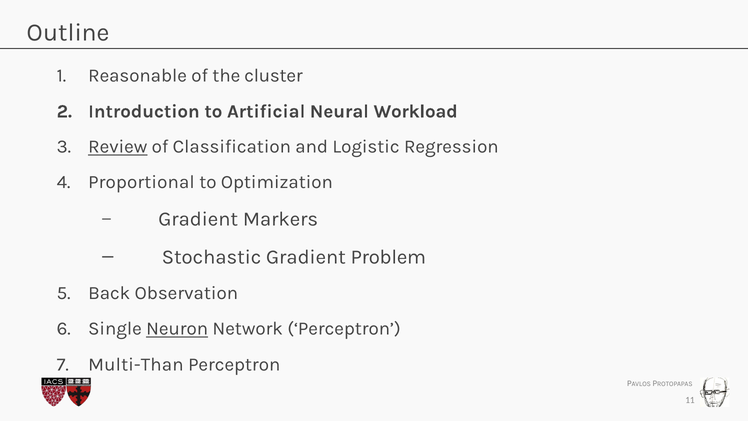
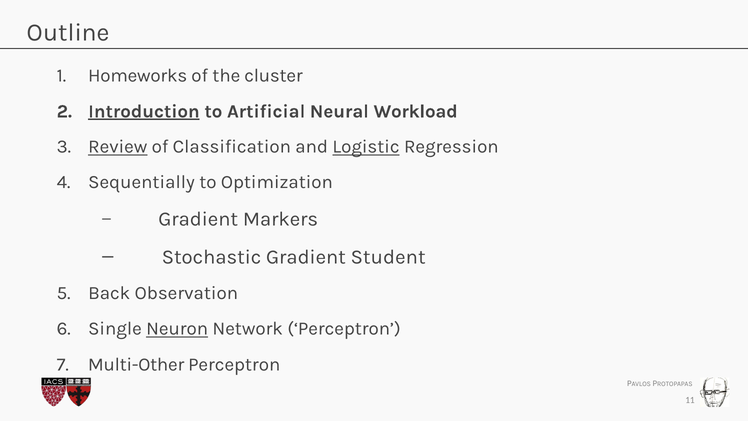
Reasonable: Reasonable -> Homeworks
Introduction underline: none -> present
Logistic underline: none -> present
Proportional: Proportional -> Sequentially
Problem: Problem -> Student
Multi-Than: Multi-Than -> Multi-Other
